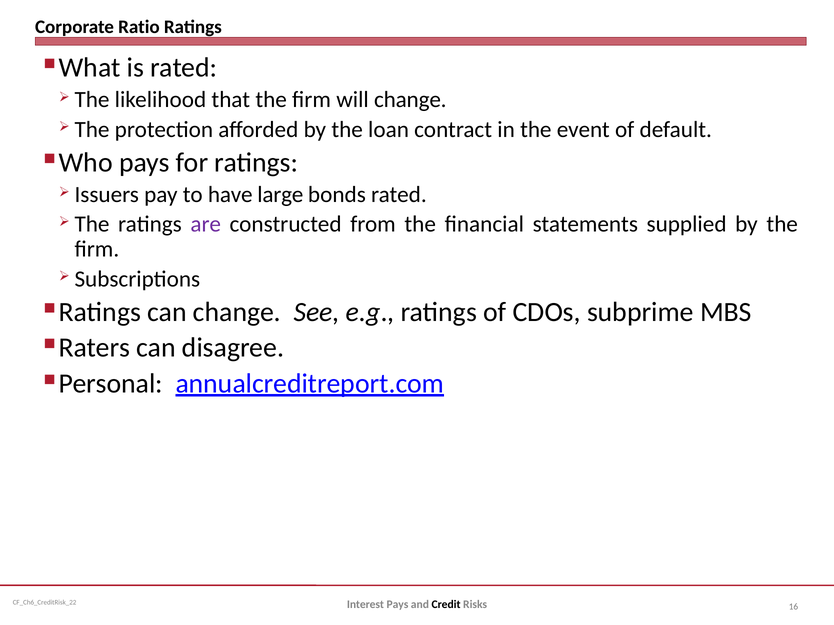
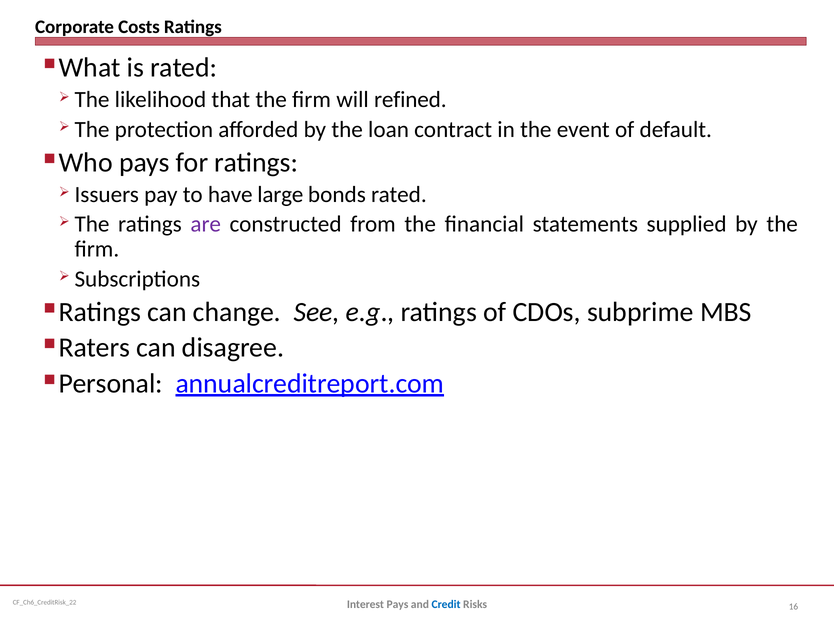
Ratio: Ratio -> Costs
will change: change -> refined
Credit colour: black -> blue
